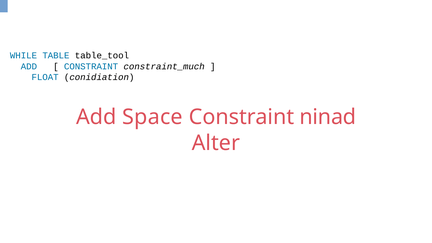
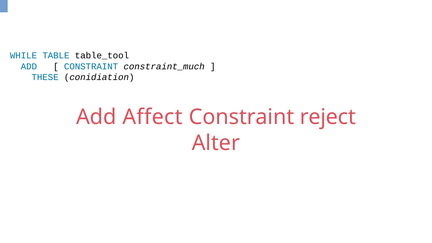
FLOAT: FLOAT -> THESE
Space: Space -> Affect
ninad: ninad -> reject
